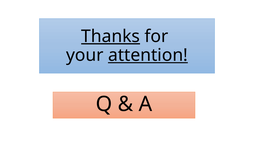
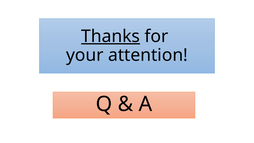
attention underline: present -> none
